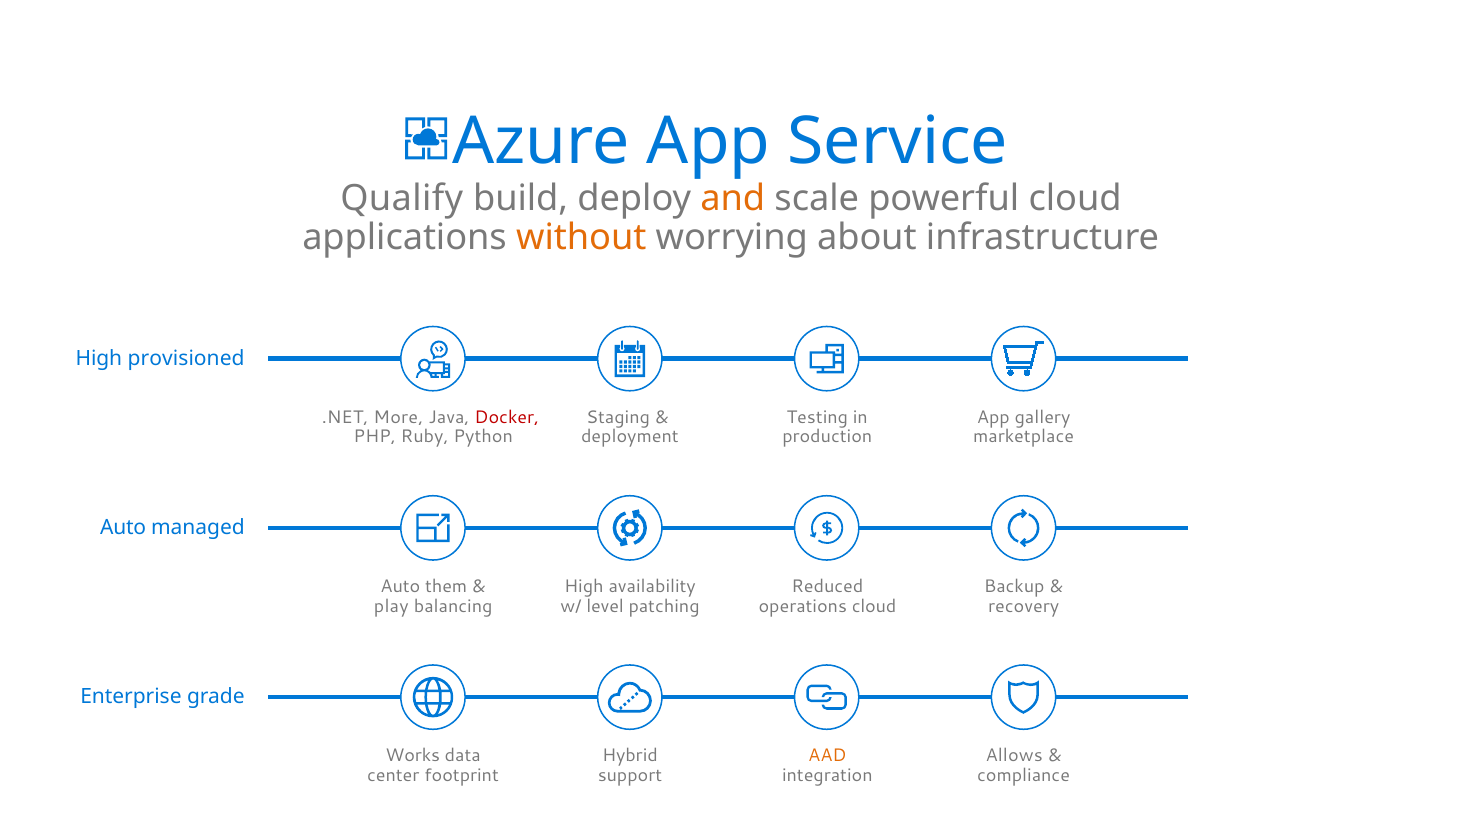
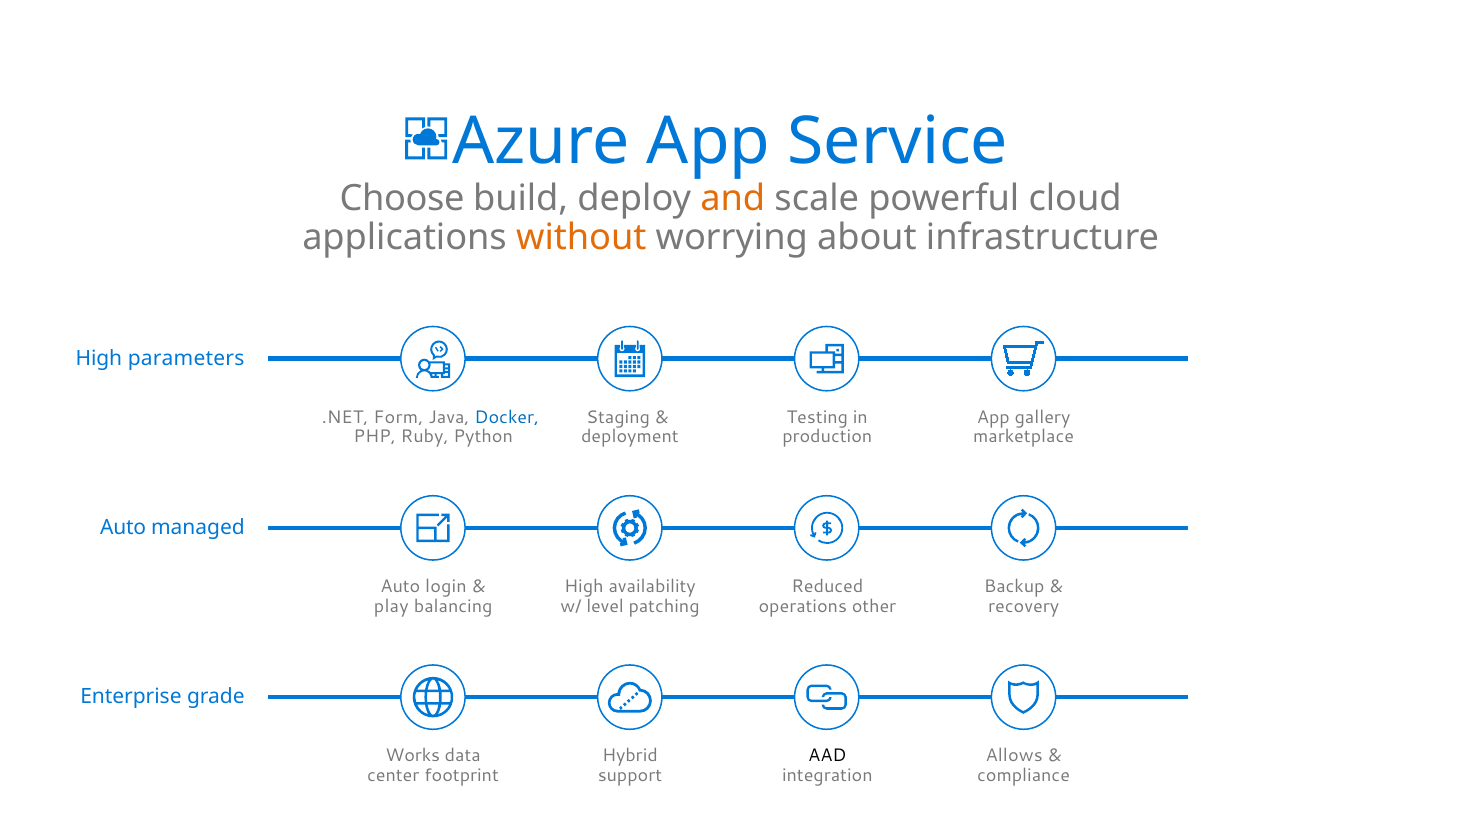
Qualify: Qualify -> Choose
provisioned: provisioned -> parameters
More: More -> Form
Docker colour: red -> blue
them: them -> login
operations cloud: cloud -> other
AAD colour: orange -> black
